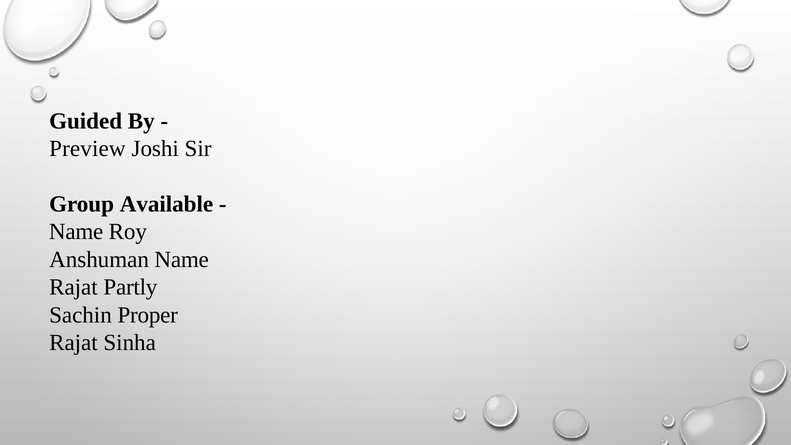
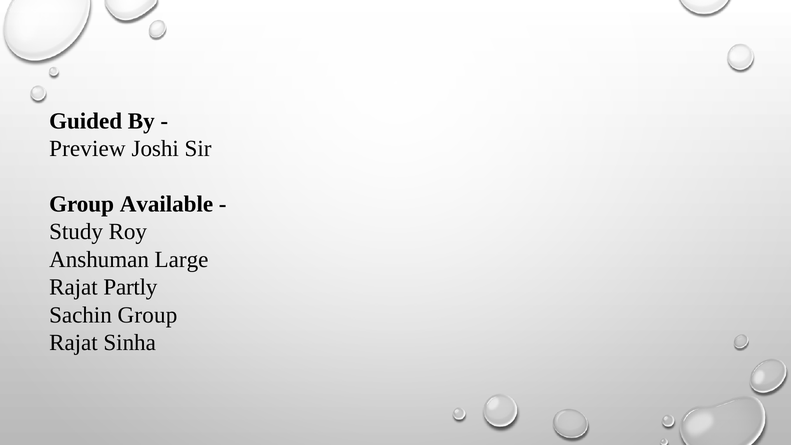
Name at (76, 232): Name -> Study
Anshuman Name: Name -> Large
Sachin Proper: Proper -> Group
